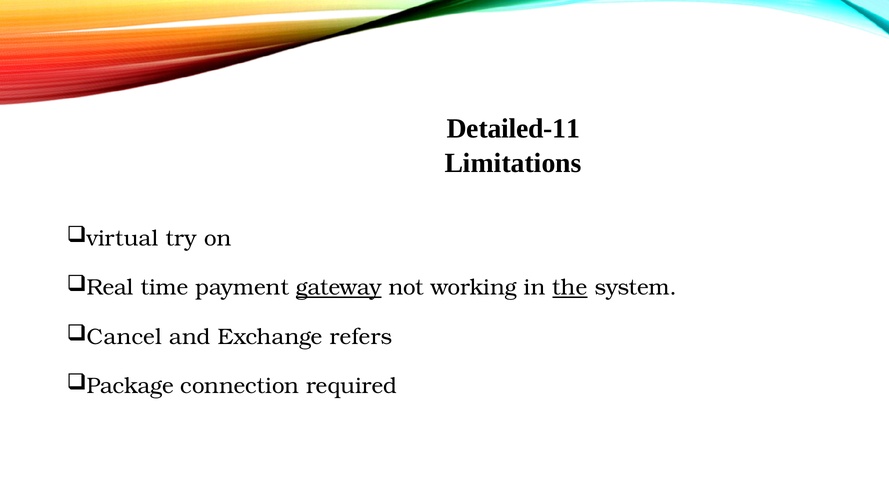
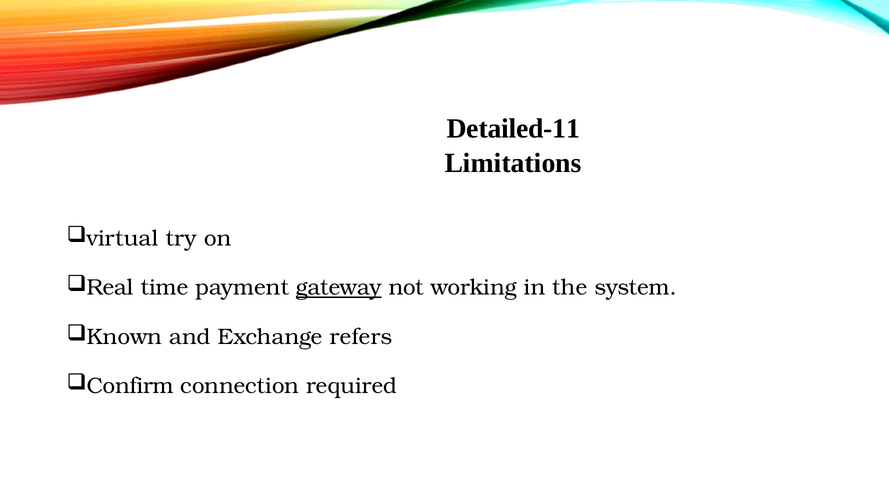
the underline: present -> none
Cancel: Cancel -> Known
Package: Package -> Confirm
